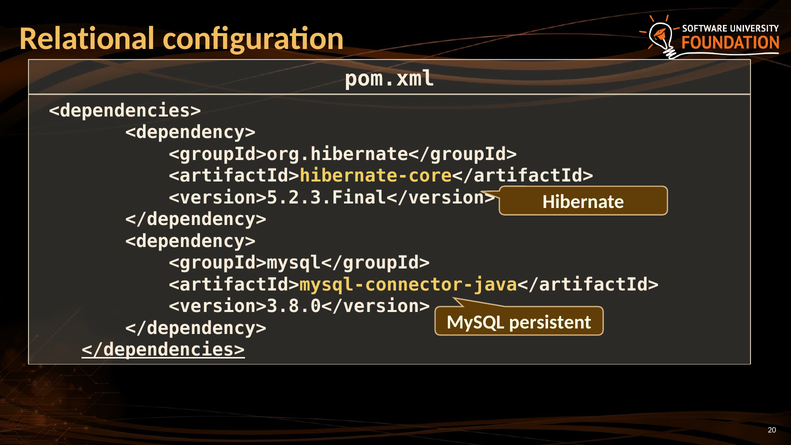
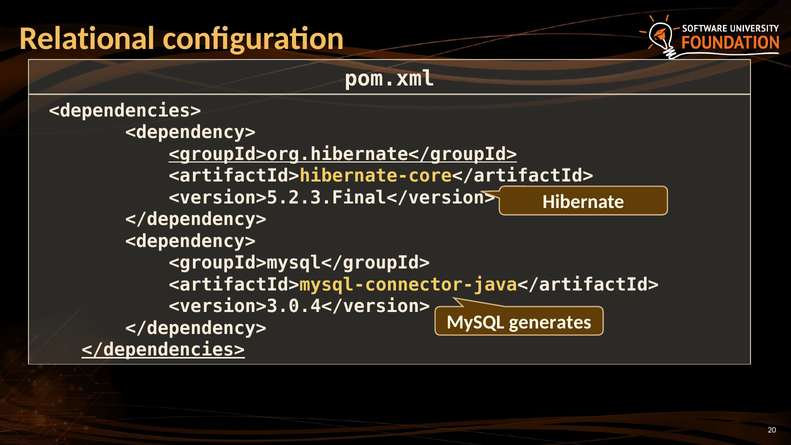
<groupId>org.hibernate</groupId> underline: none -> present
<version>3.8.0</version>: <version>3.8.0</version> -> <version>3.0.4</version>
persistent: persistent -> generates
